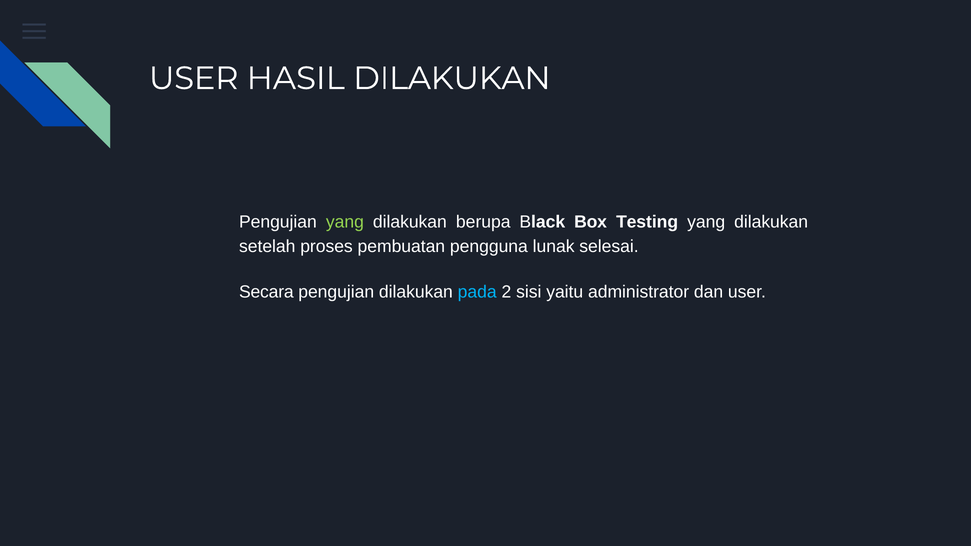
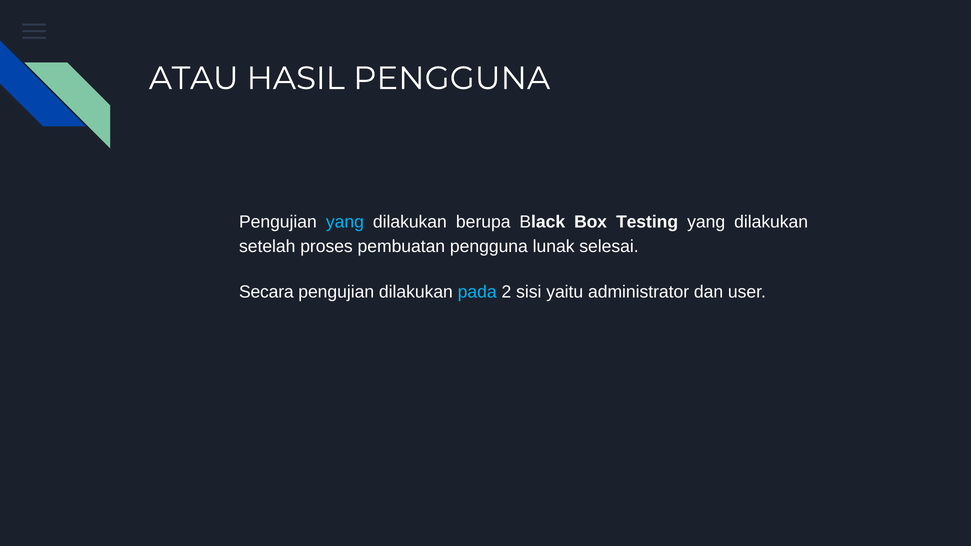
USER at (194, 78): USER -> ATAU
HASIL DILAKUKAN: DILAKUKAN -> PENGGUNA
yang at (345, 222) colour: light green -> light blue
